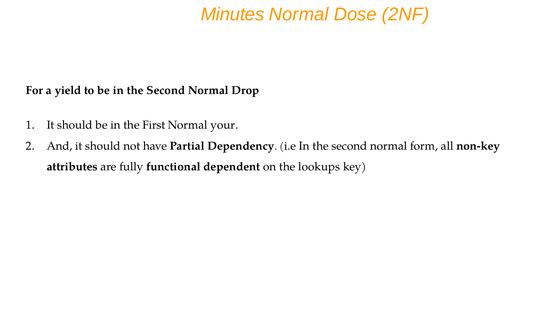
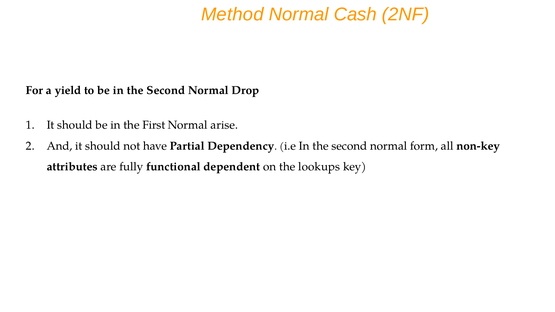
Minutes: Minutes -> Method
Dose: Dose -> Cash
your: your -> arise
